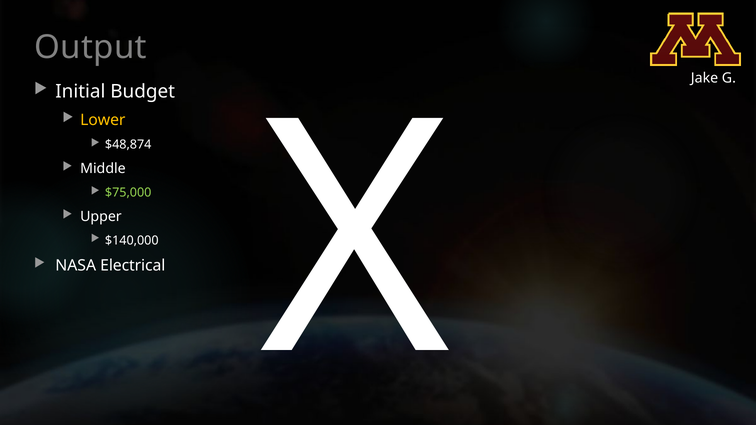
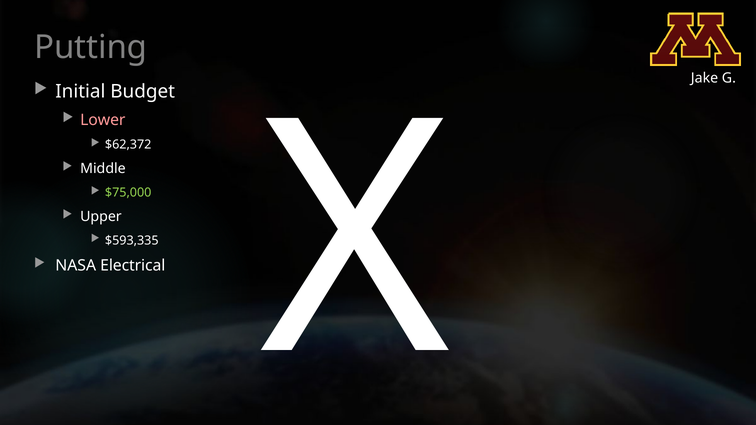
Output: Output -> Putting
Lower colour: yellow -> pink
$48,874: $48,874 -> $62,372
$140,000: $140,000 -> $593,335
